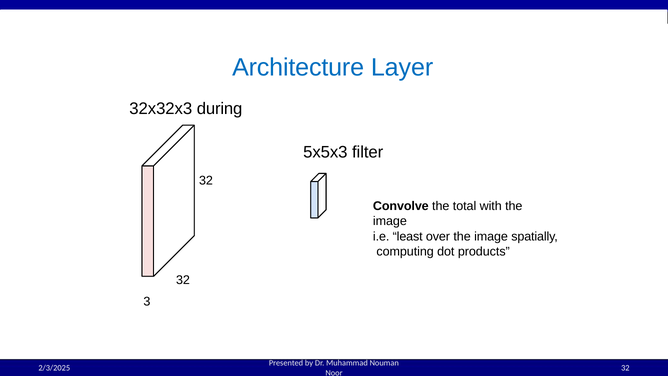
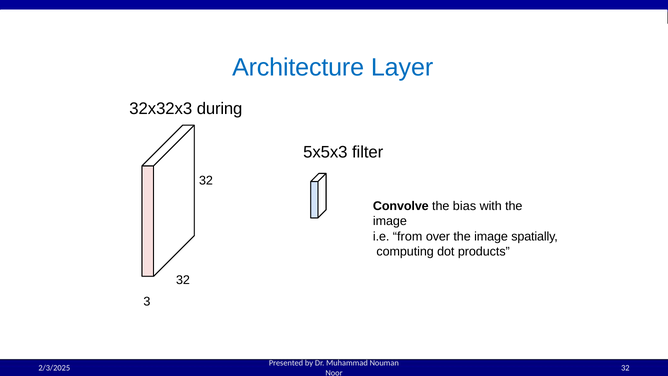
total: total -> bias
least: least -> from
